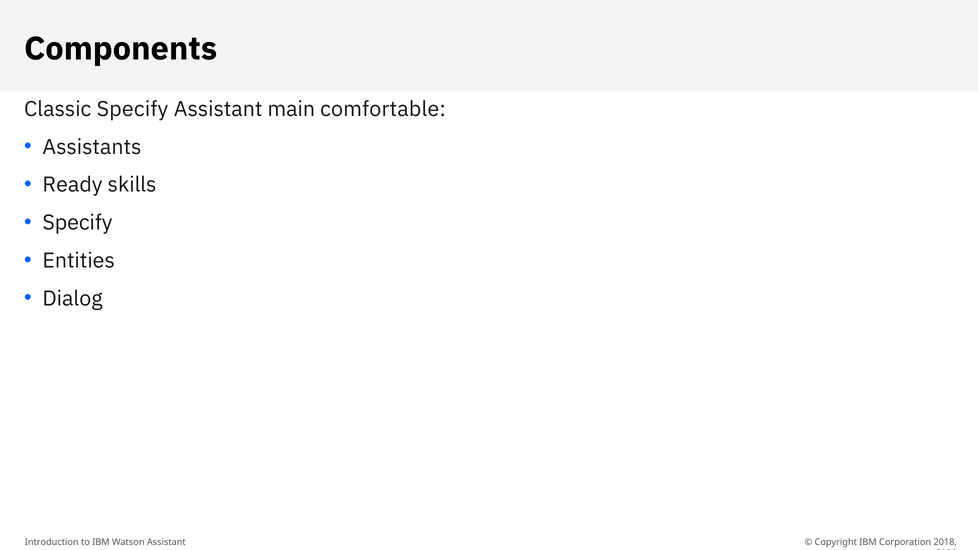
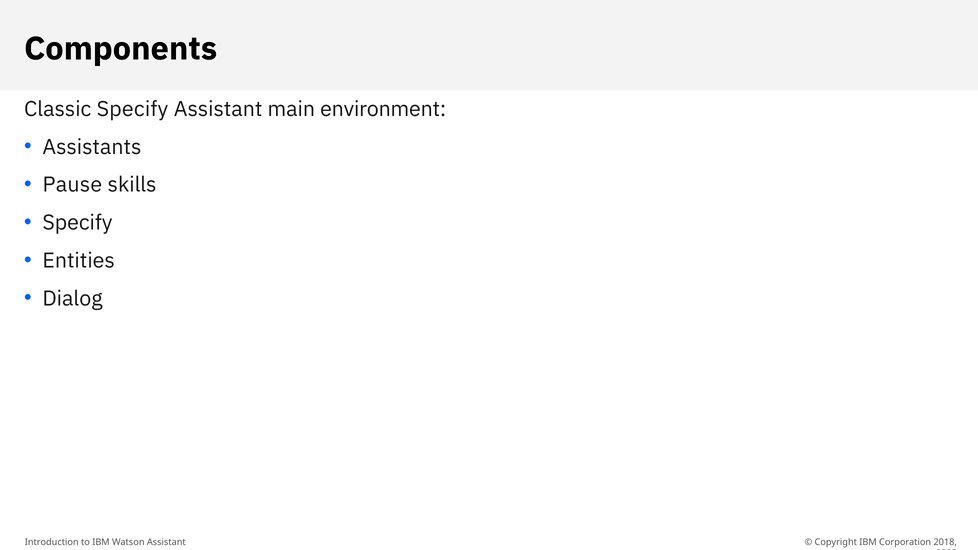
comfortable: comfortable -> environment
Ready: Ready -> Pause
